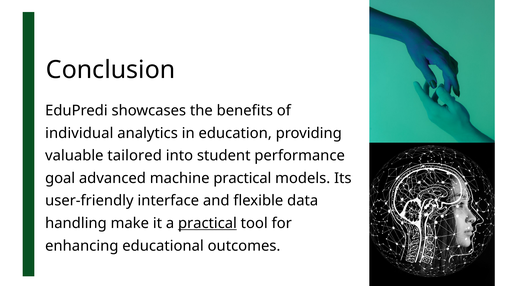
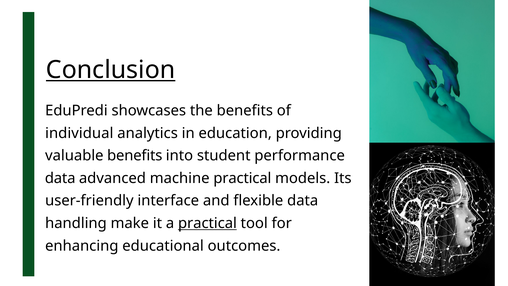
Conclusion underline: none -> present
valuable tailored: tailored -> benefits
goal at (60, 178): goal -> data
